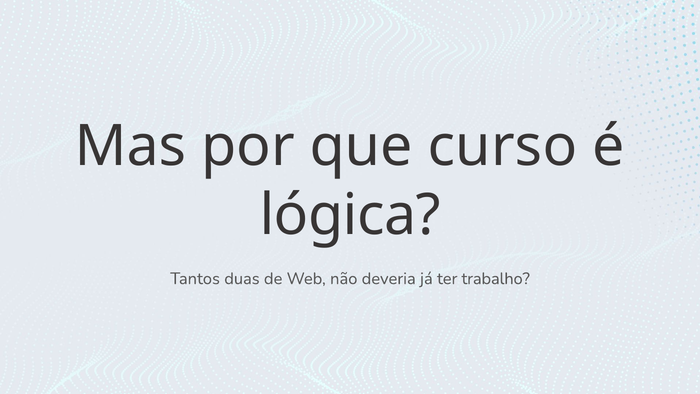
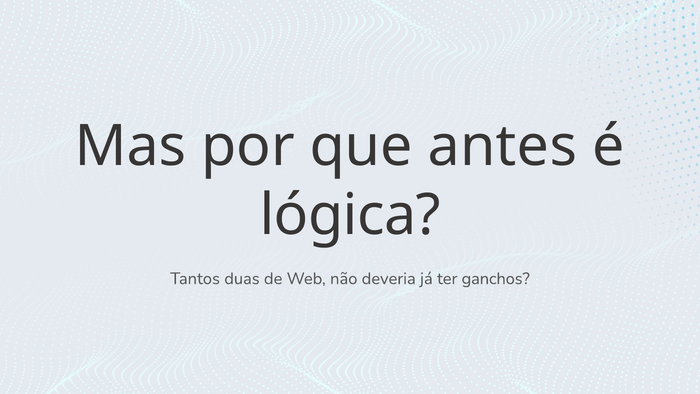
curso: curso -> antes
trabalho: trabalho -> ganchos
